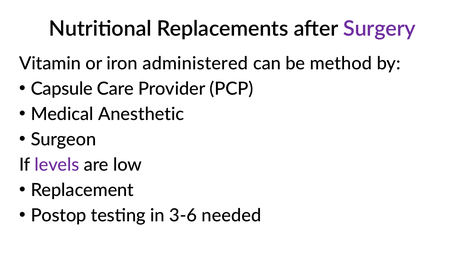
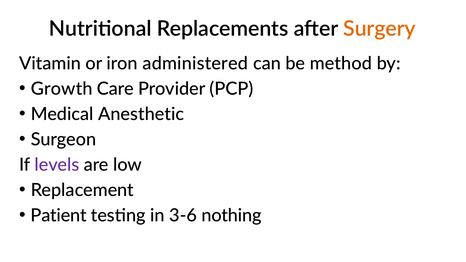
Surgery colour: purple -> orange
Capsule: Capsule -> Growth
Postop: Postop -> Patient
needed: needed -> nothing
